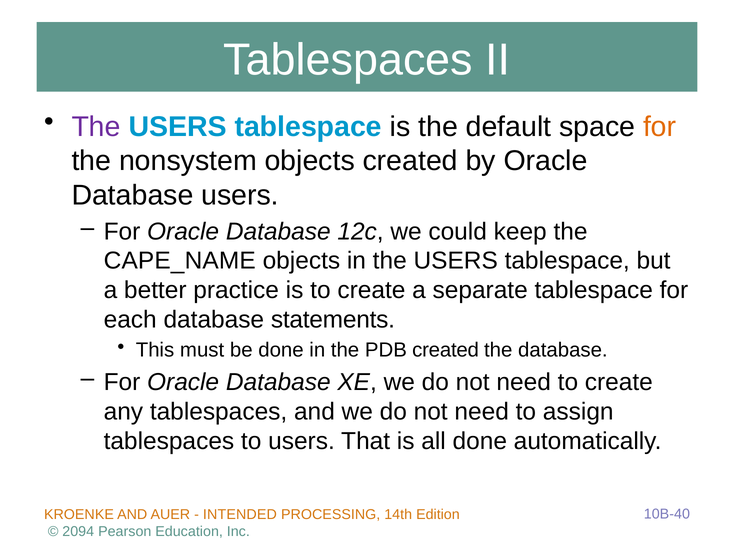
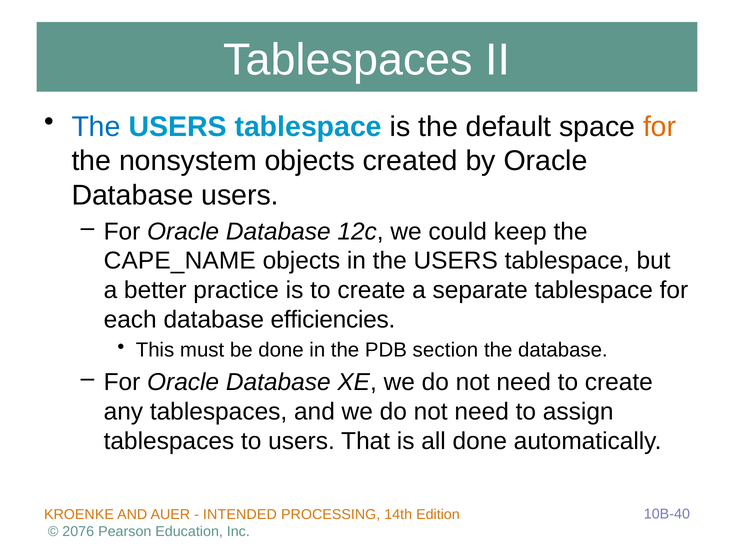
The at (96, 127) colour: purple -> blue
statements: statements -> efficiencies
PDB created: created -> section
2094: 2094 -> 2076
